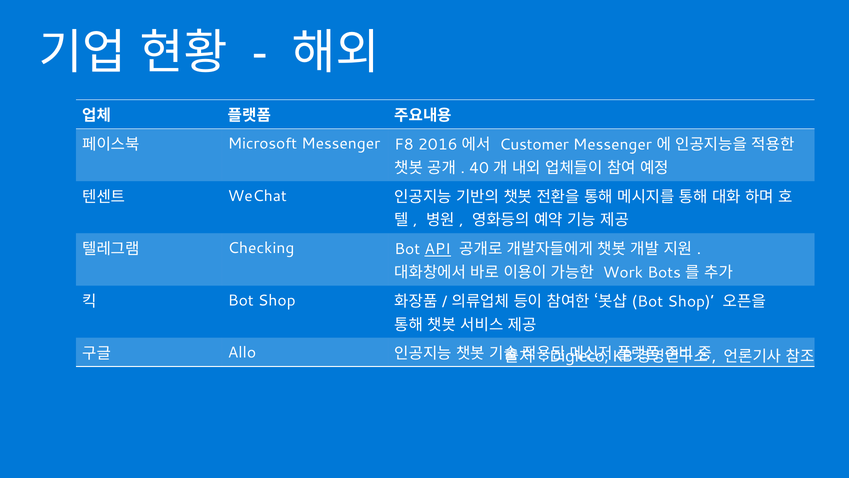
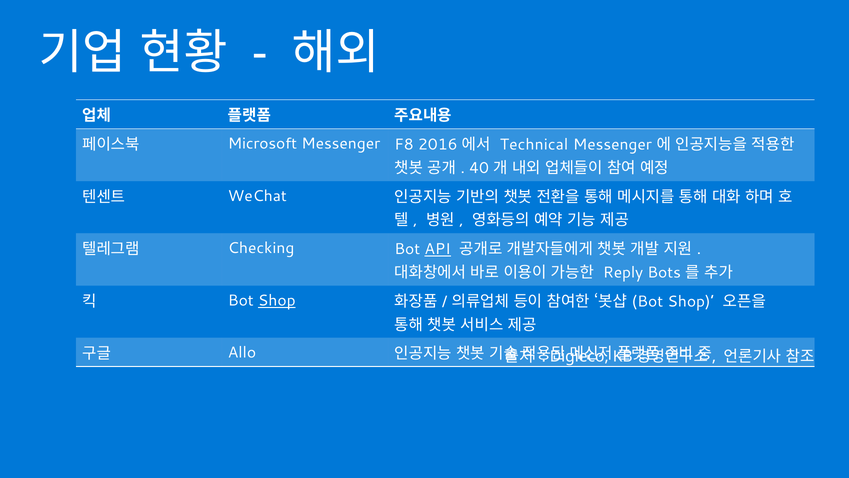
Customer: Customer -> Technical
Work: Work -> Reply
Shop at (277, 300) underline: none -> present
